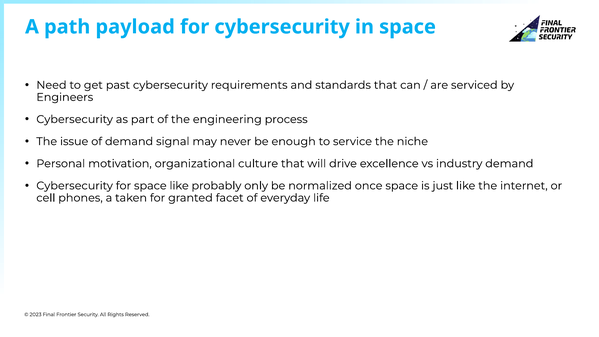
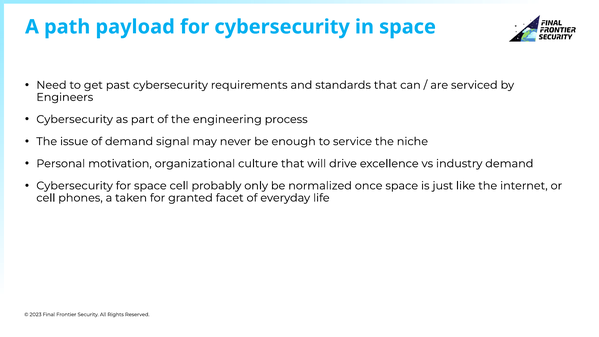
space like: like -> cell
